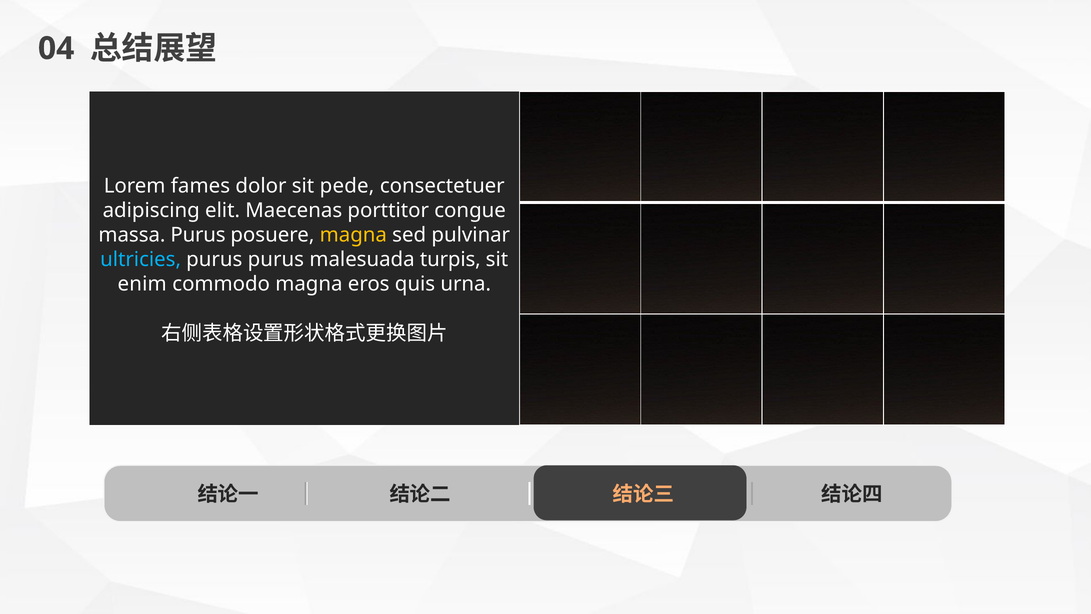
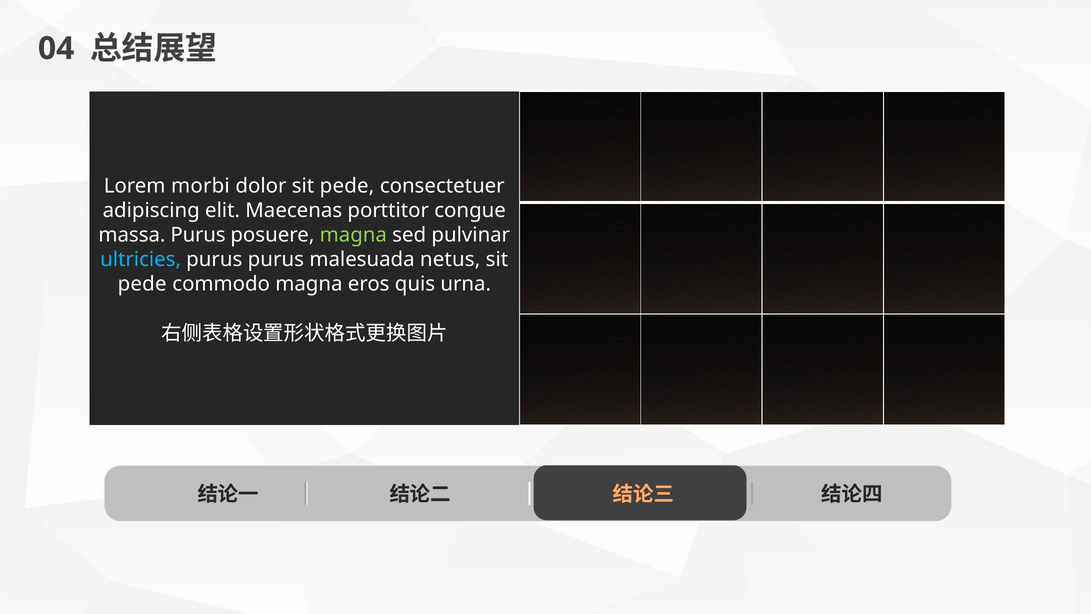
fames: fames -> morbi
magna at (353, 235) colour: yellow -> light green
turpis: turpis -> netus
enim at (142, 284): enim -> pede
